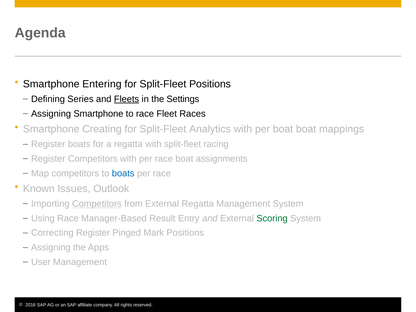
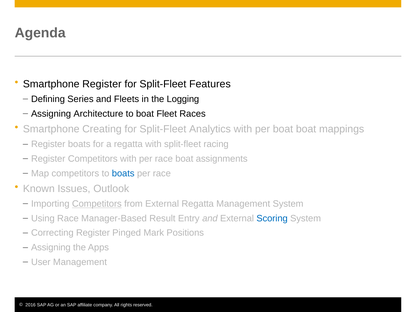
Smartphone Entering: Entering -> Register
Split-Fleet Positions: Positions -> Features
Fleets underline: present -> none
Settings: Settings -> Logging
Assigning Smartphone: Smartphone -> Architecture
to race: race -> boat
Scoring colour: green -> blue
